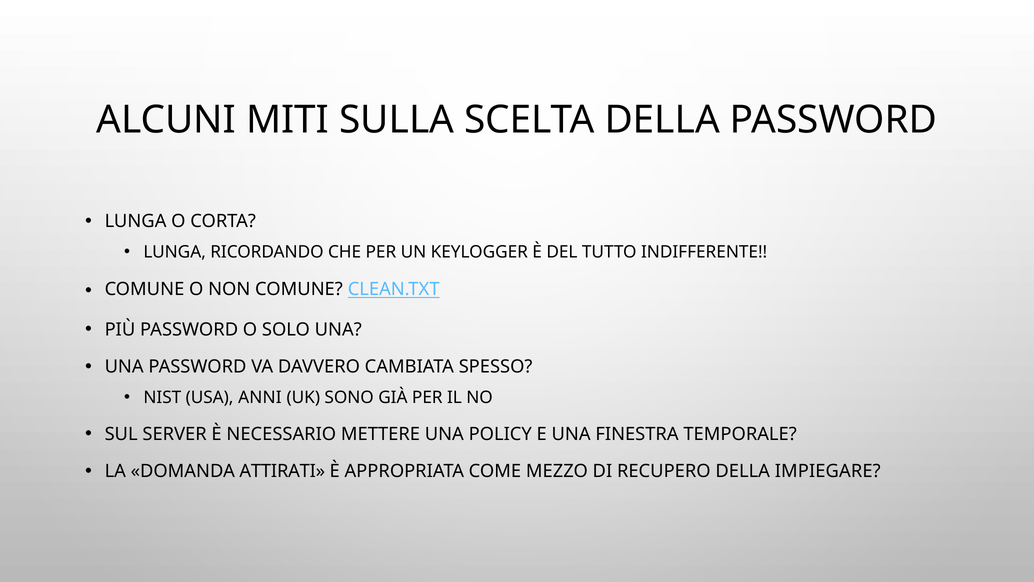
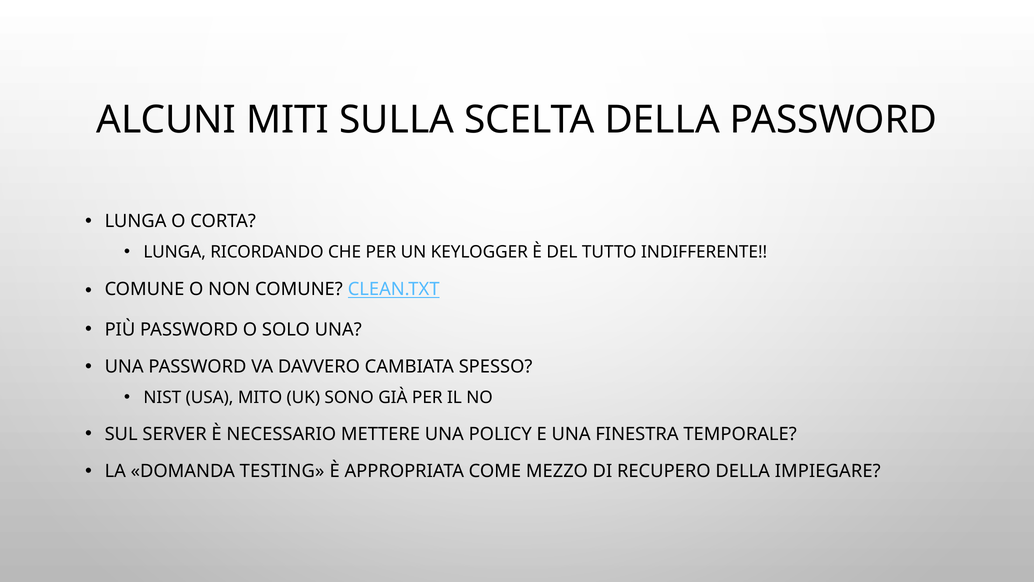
ANNI: ANNI -> MITO
ATTIRATI: ATTIRATI -> TESTING
